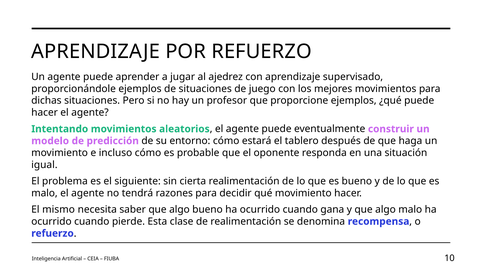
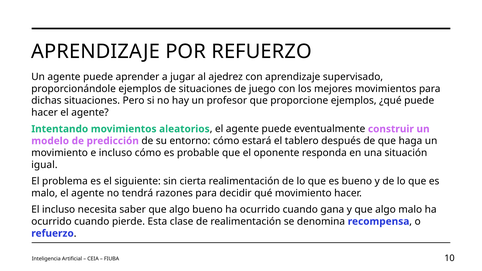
El mismo: mismo -> incluso
